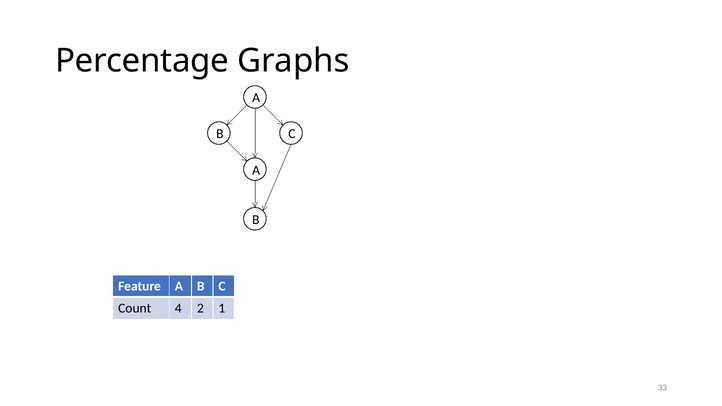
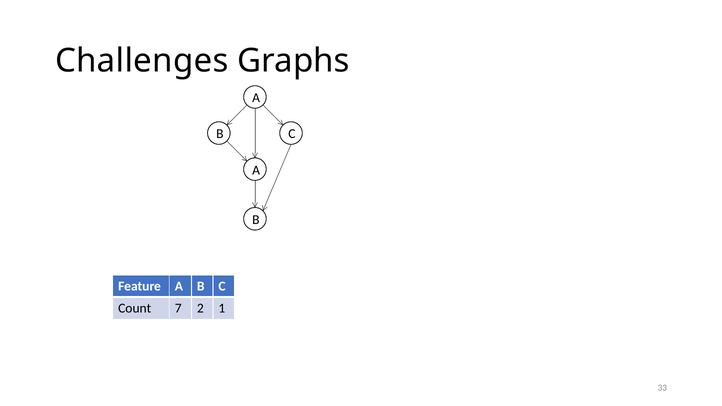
Percentage: Percentage -> Challenges
4: 4 -> 7
